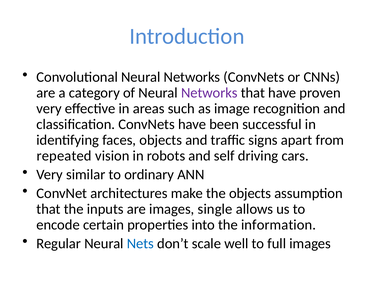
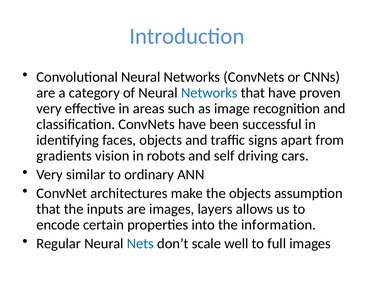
Networks at (209, 93) colour: purple -> blue
repeated: repeated -> gradients
single: single -> layers
